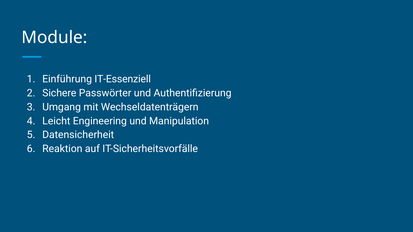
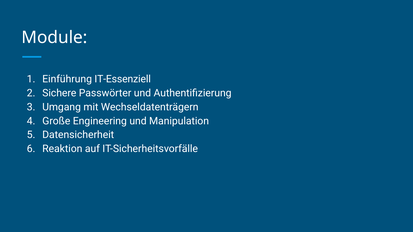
Leicht: Leicht -> Große
